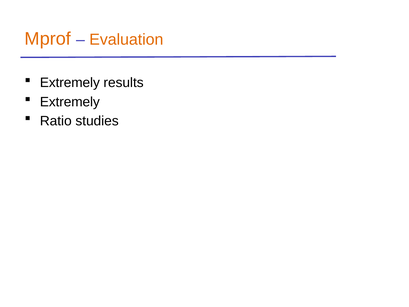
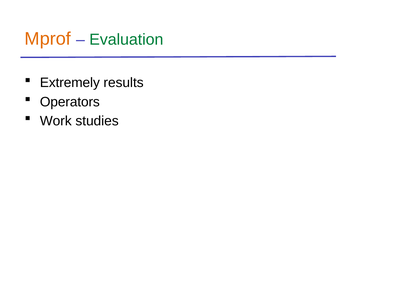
Evaluation colour: orange -> green
Extremely at (70, 102): Extremely -> Operators
Ratio: Ratio -> Work
